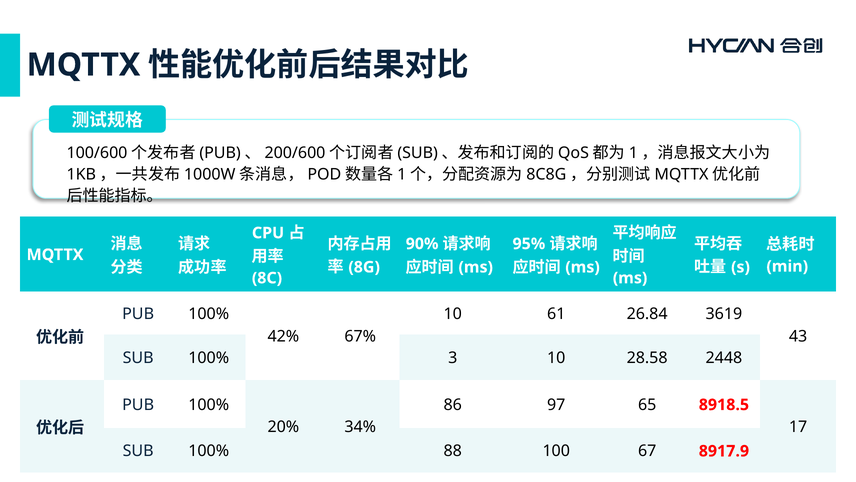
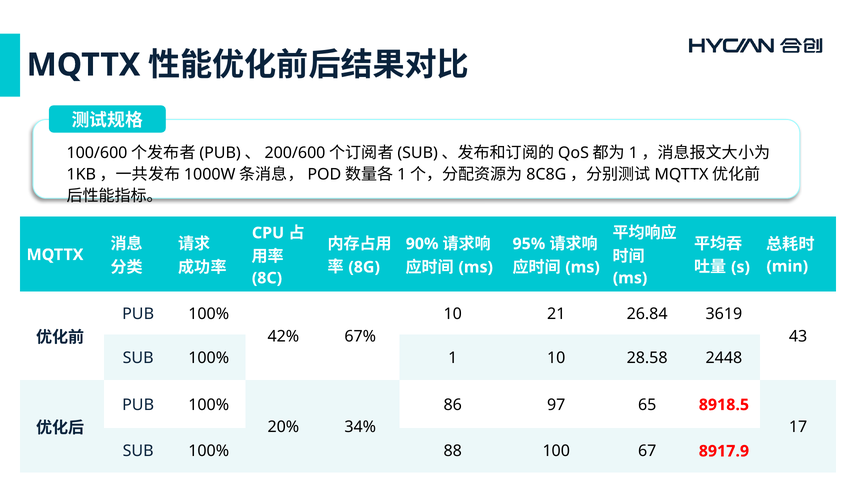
61: 61 -> 21
3: 3 -> 1
